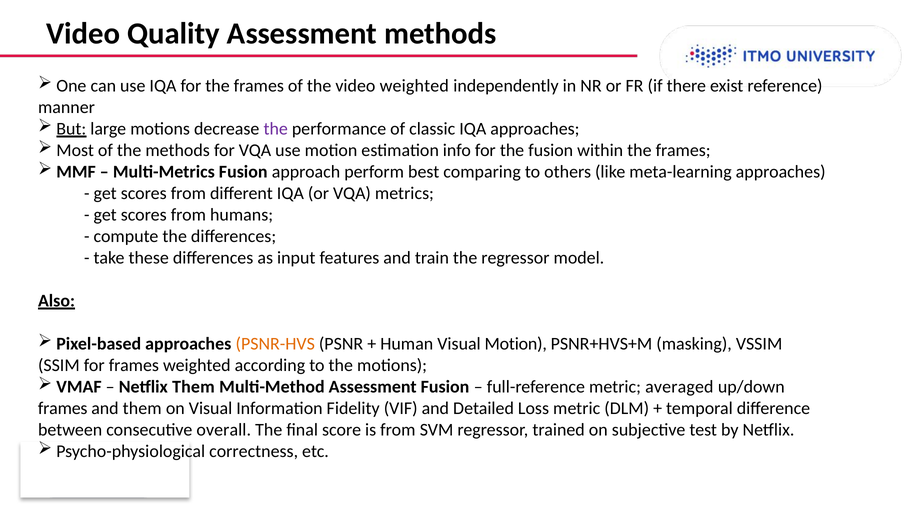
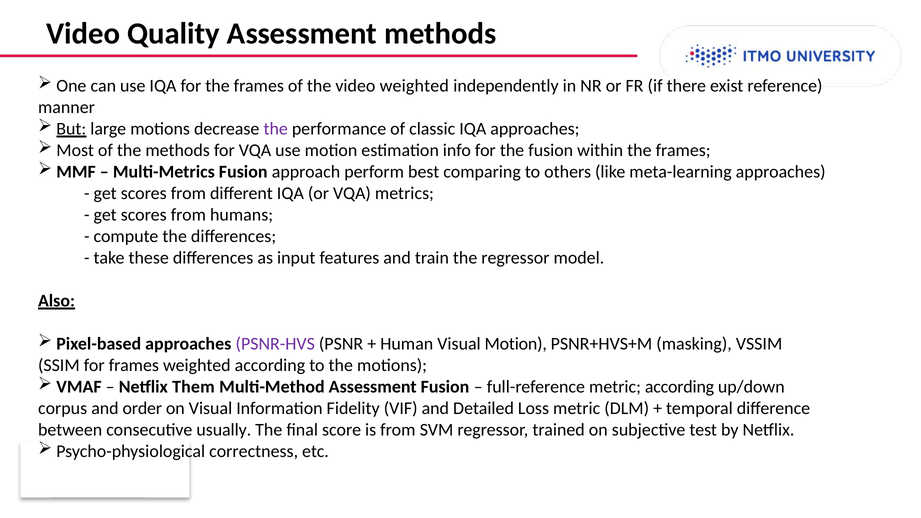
PSNR-HVS colour: orange -> purple
metric averaged: averaged -> according
frames at (63, 408): frames -> corpus
and them: them -> order
overall: overall -> usually
